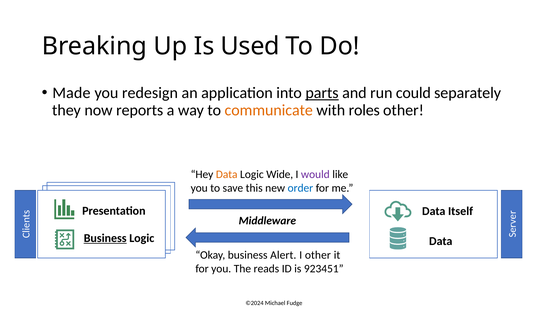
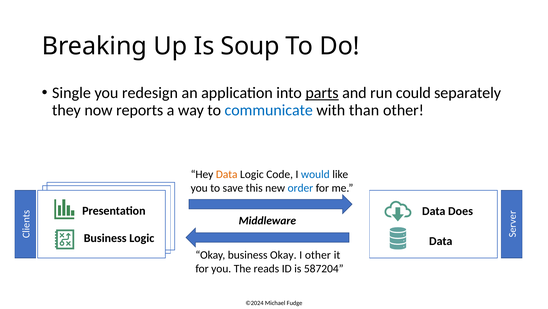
Used: Used -> Soup
Made: Made -> Single
communicate colour: orange -> blue
roles: roles -> than
Wide: Wide -> Code
would colour: purple -> blue
Itself: Itself -> Does
Business at (105, 238) underline: present -> none
business Alert: Alert -> Okay
923451: 923451 -> 587204
